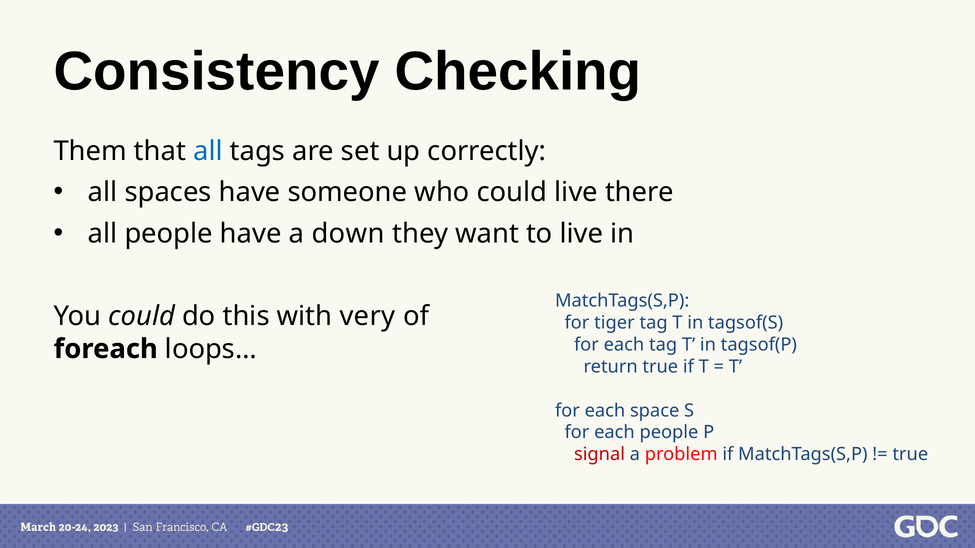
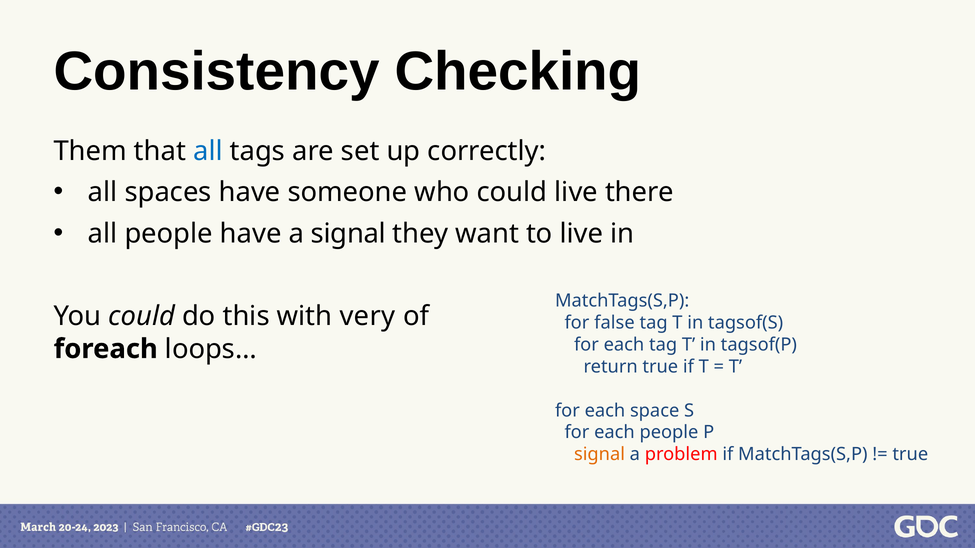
a down: down -> signal
tiger: tiger -> false
signal at (600, 455) colour: red -> orange
